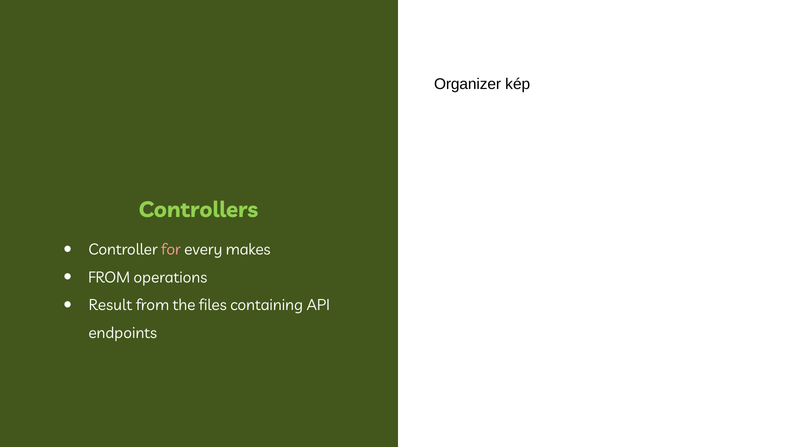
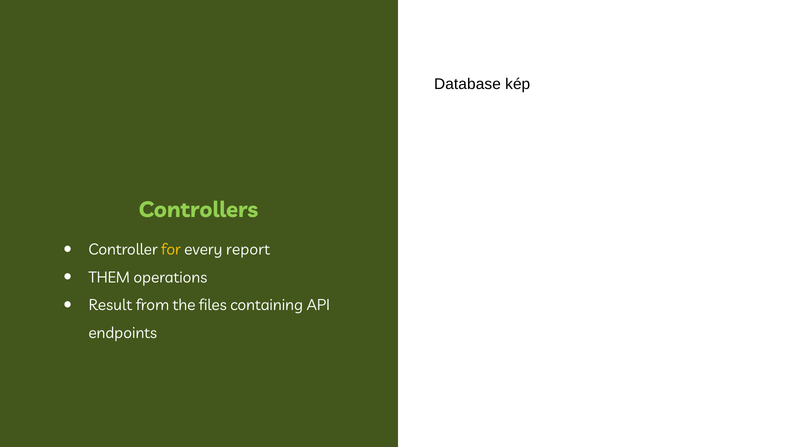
Organizer: Organizer -> Database
for colour: pink -> yellow
makes: makes -> report
FROM at (109, 277): FROM -> THEM
